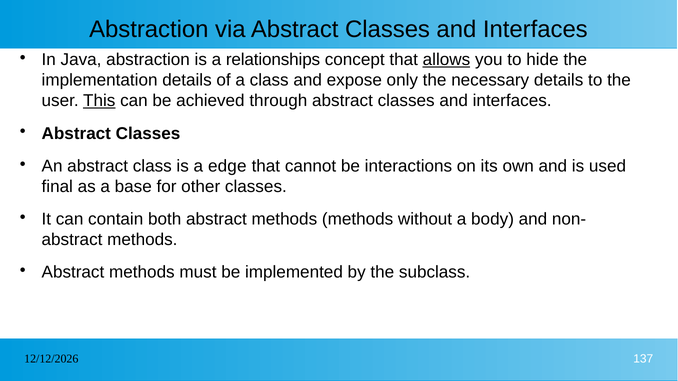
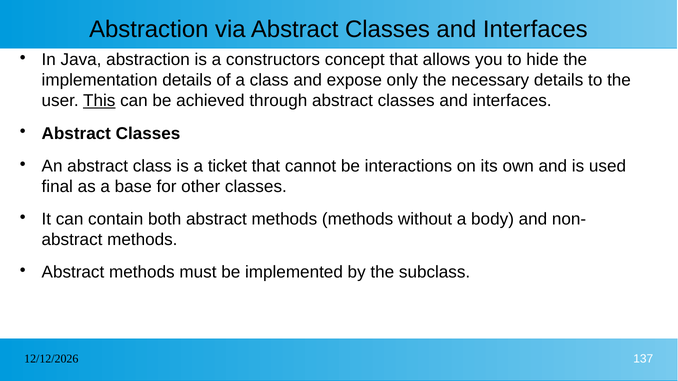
relationships: relationships -> constructors
allows underline: present -> none
edge: edge -> ticket
